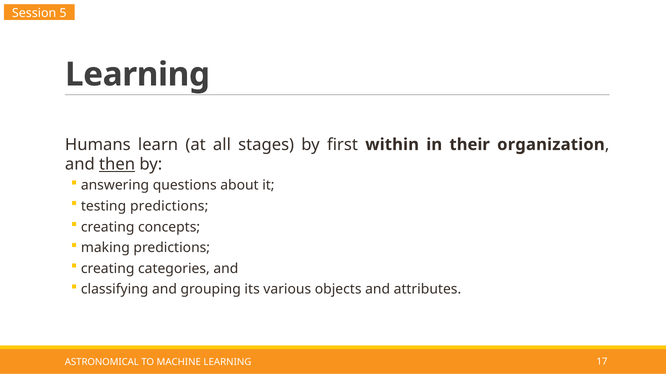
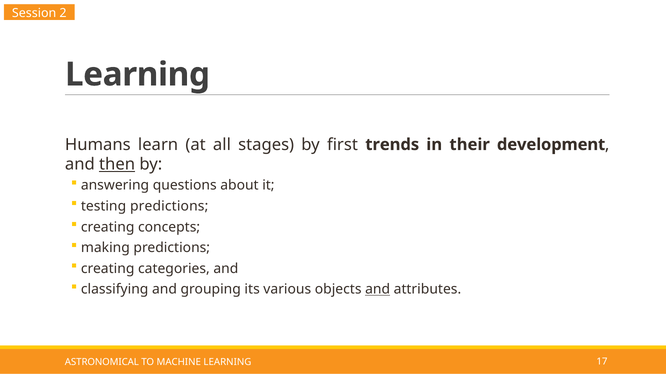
5: 5 -> 2
within: within -> trends
organization: organization -> development
and at (378, 290) underline: none -> present
